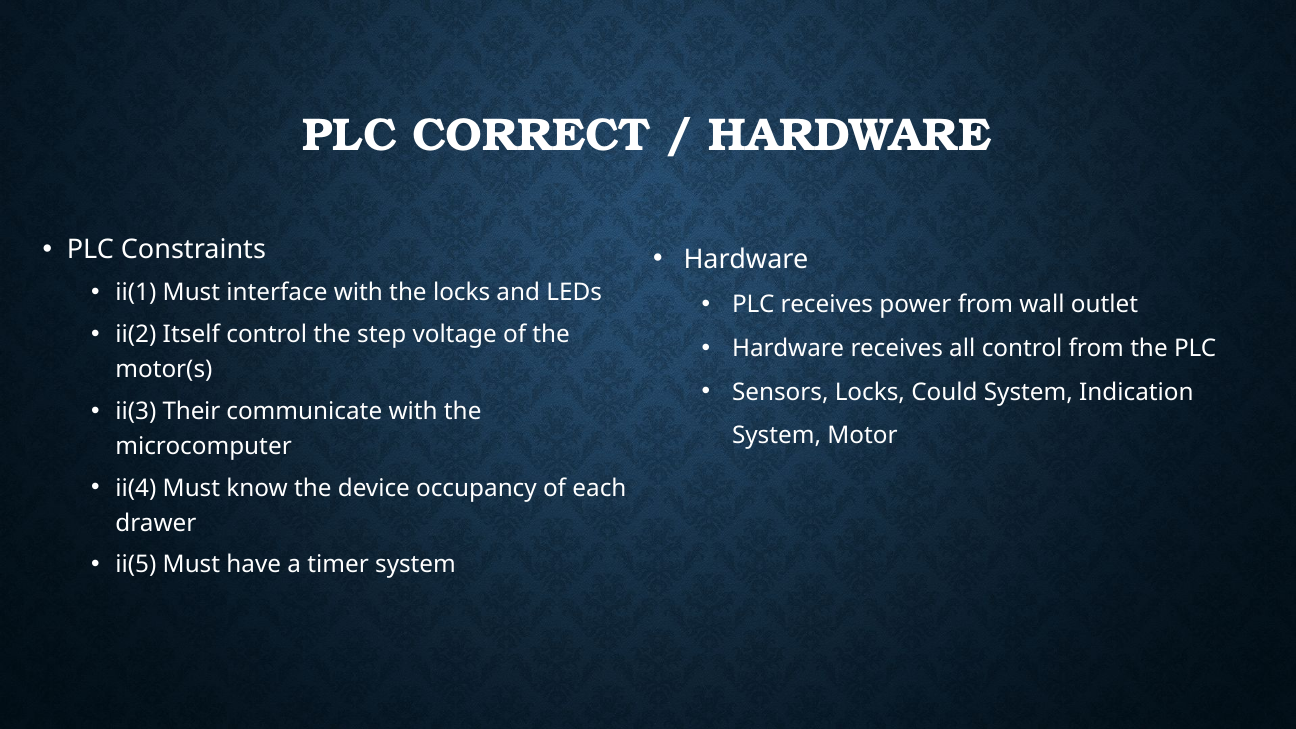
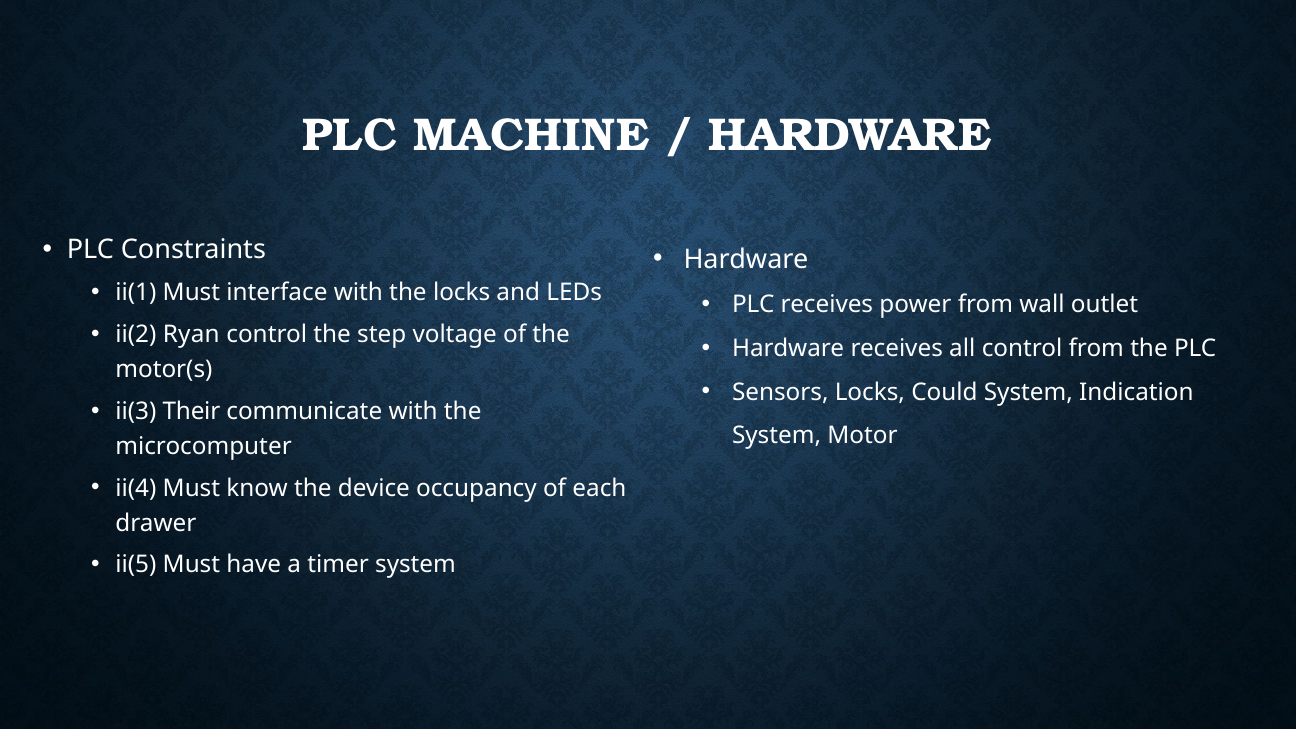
CORRECT: CORRECT -> MACHINE
Itself: Itself -> Ryan
